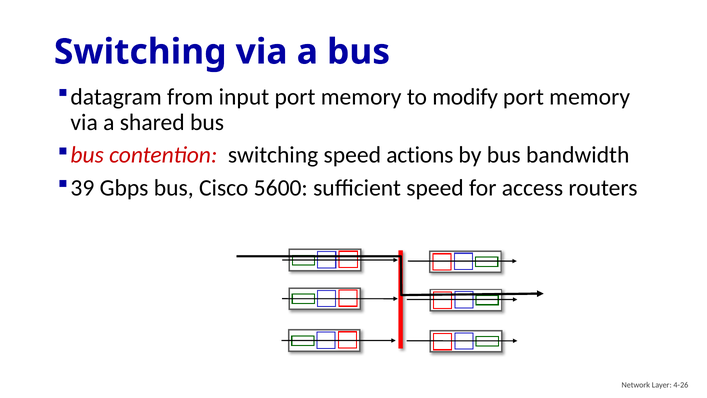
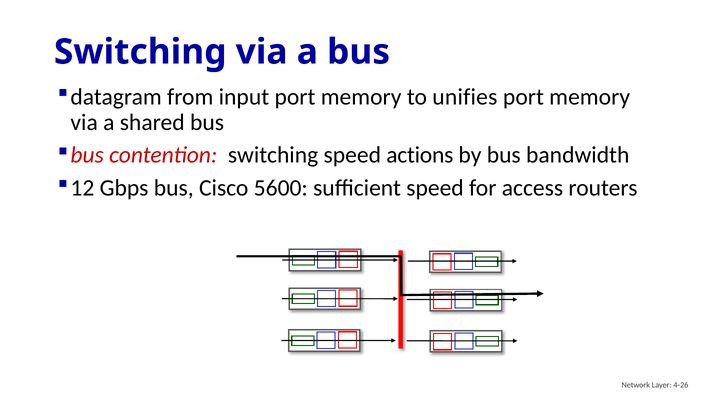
modify: modify -> unifies
39: 39 -> 12
